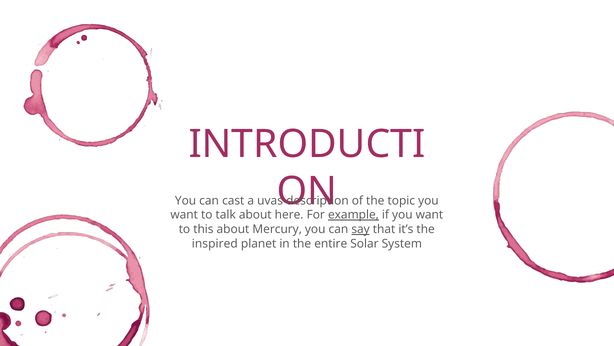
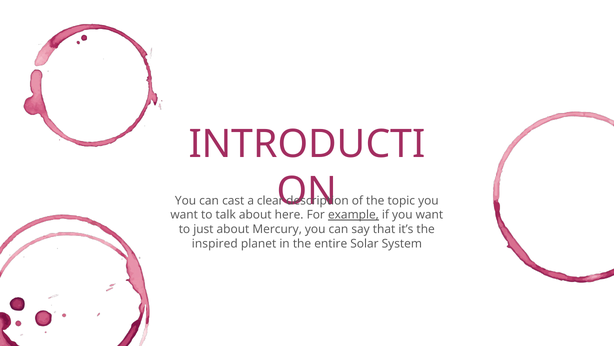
uvas: uvas -> clear
this: this -> just
say underline: present -> none
